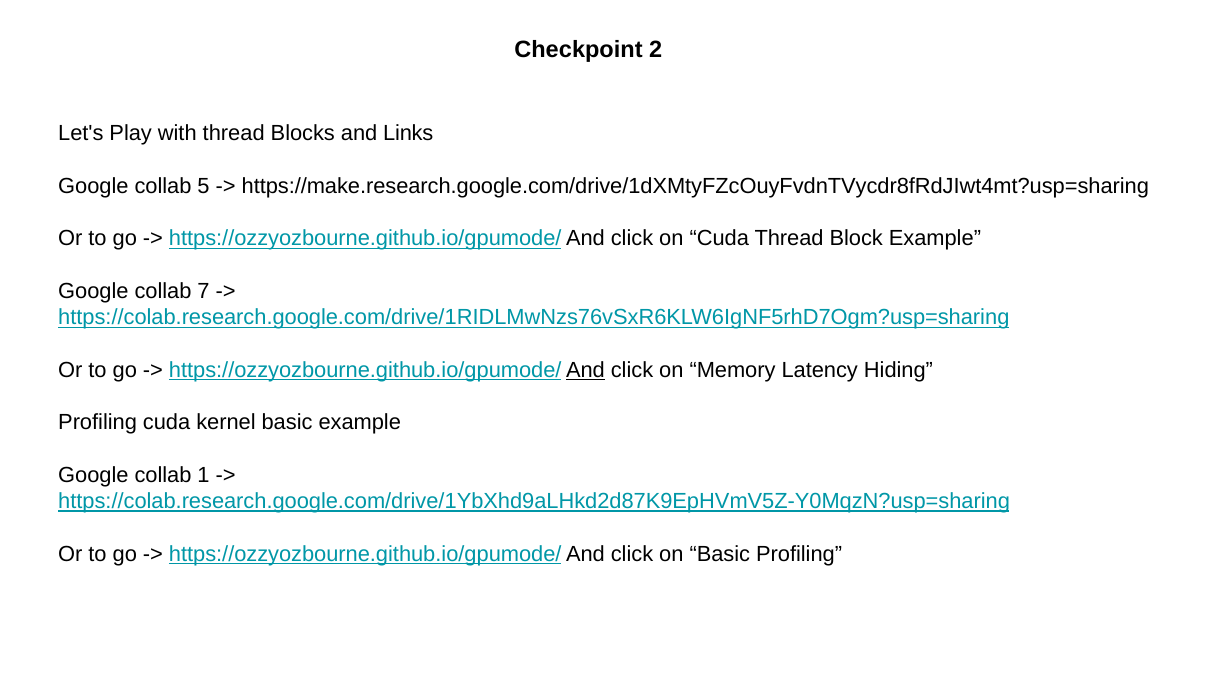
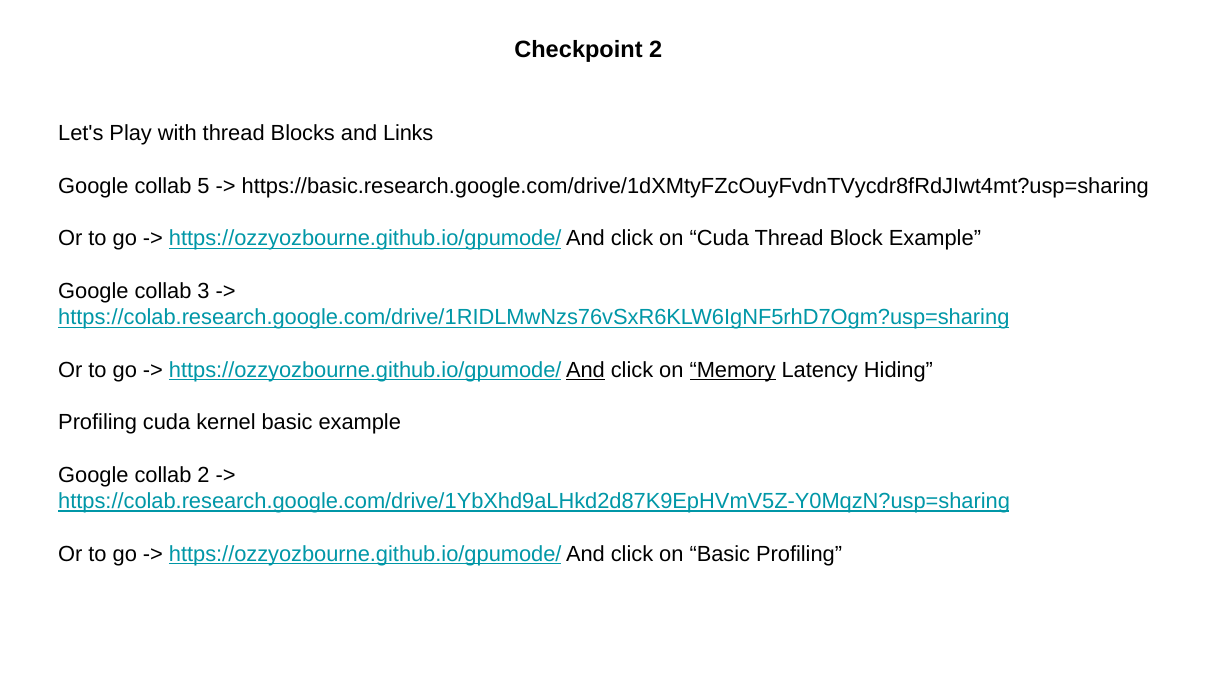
https://make.research.google.com/drive/1dXMtyFZcOuyFvdnTVycdr8fRdJIwt4mt?usp=sharing: https://make.research.google.com/drive/1dXMtyFZcOuyFvdnTVycdr8fRdJIwt4mt?usp=sharing -> https://basic.research.google.com/drive/1dXMtyFZcOuyFvdnTVycdr8fRdJIwt4mt?usp=sharing
7: 7 -> 3
Memory underline: none -> present
collab 1: 1 -> 2
